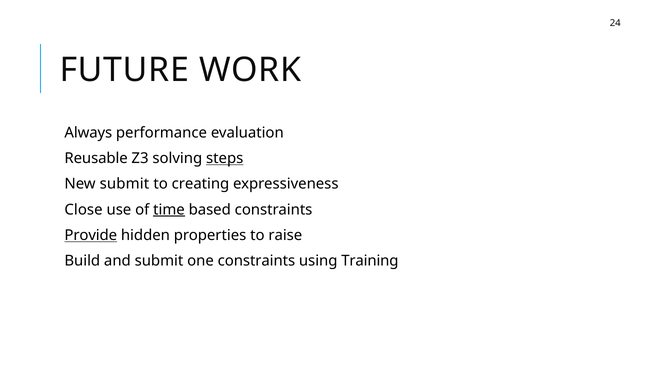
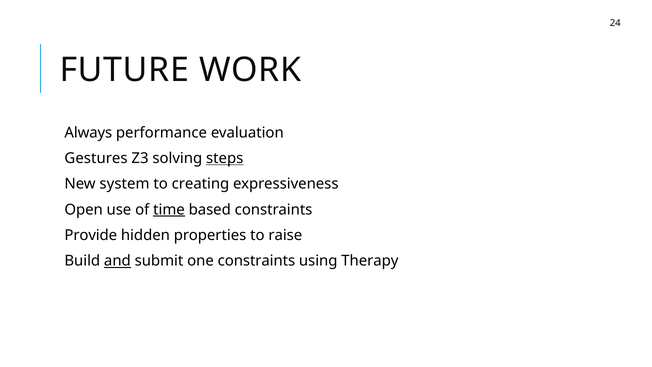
Reusable: Reusable -> Gestures
New submit: submit -> system
Close: Close -> Open
Provide underline: present -> none
and underline: none -> present
Training: Training -> Therapy
